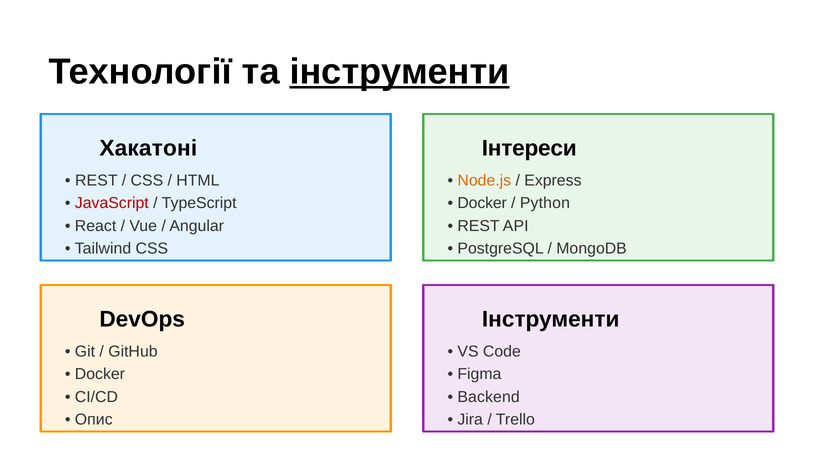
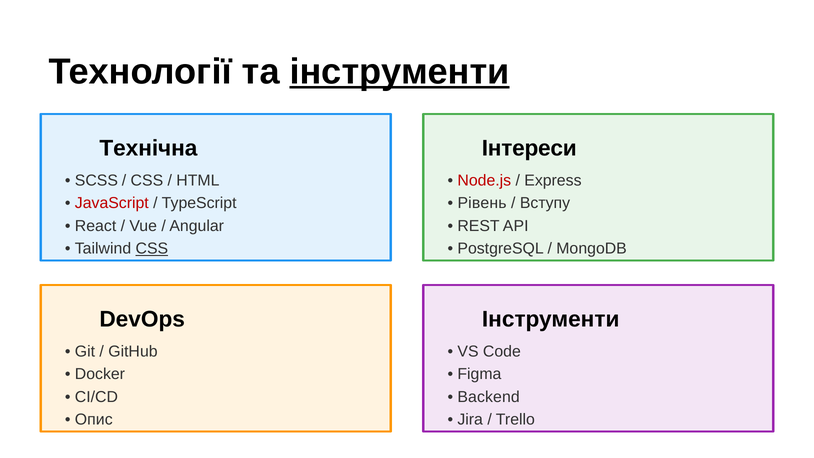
Хакатоні: Хакатоні -> Технічна
REST at (96, 181): REST -> SCSS
Node.js colour: orange -> red
Docker at (482, 203): Docker -> Рівень
Python: Python -> Вступу
CSS at (152, 248) underline: none -> present
